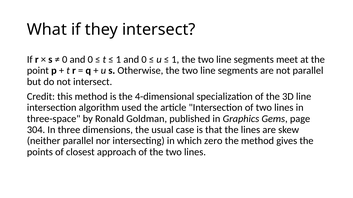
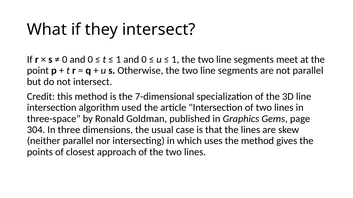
4-dimensional: 4-dimensional -> 7-dimensional
zero: zero -> uses
